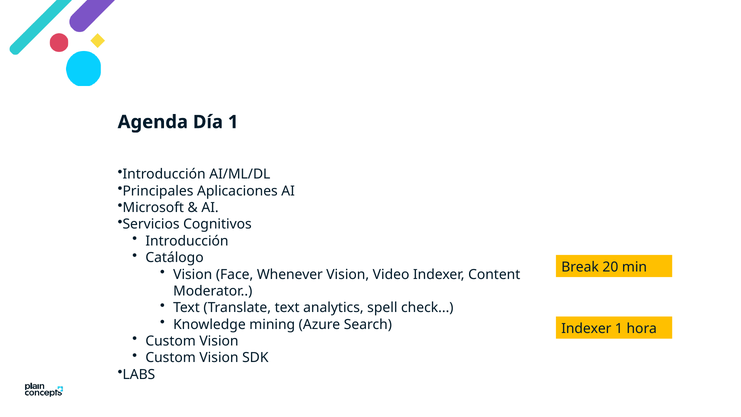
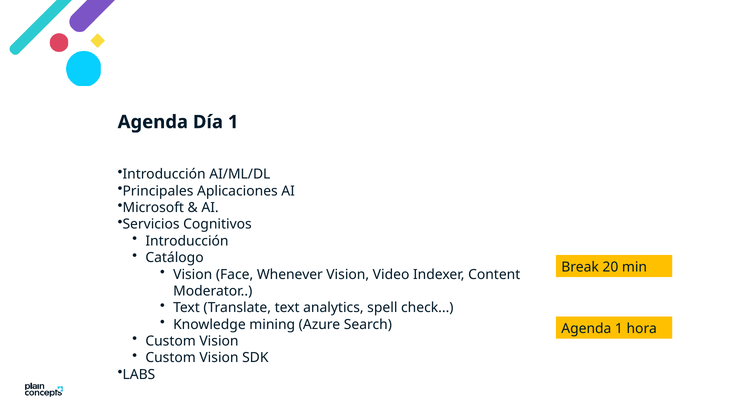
Indexer at (586, 328): Indexer -> Agenda
